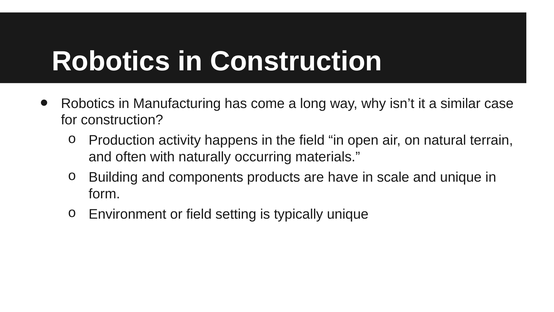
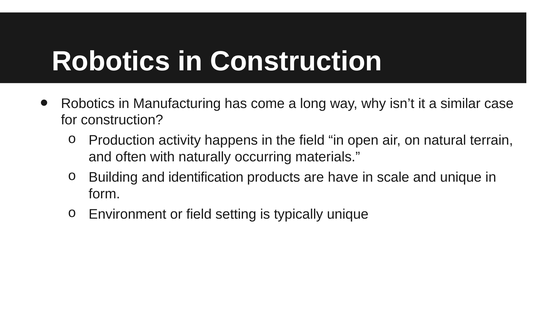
components: components -> identification
